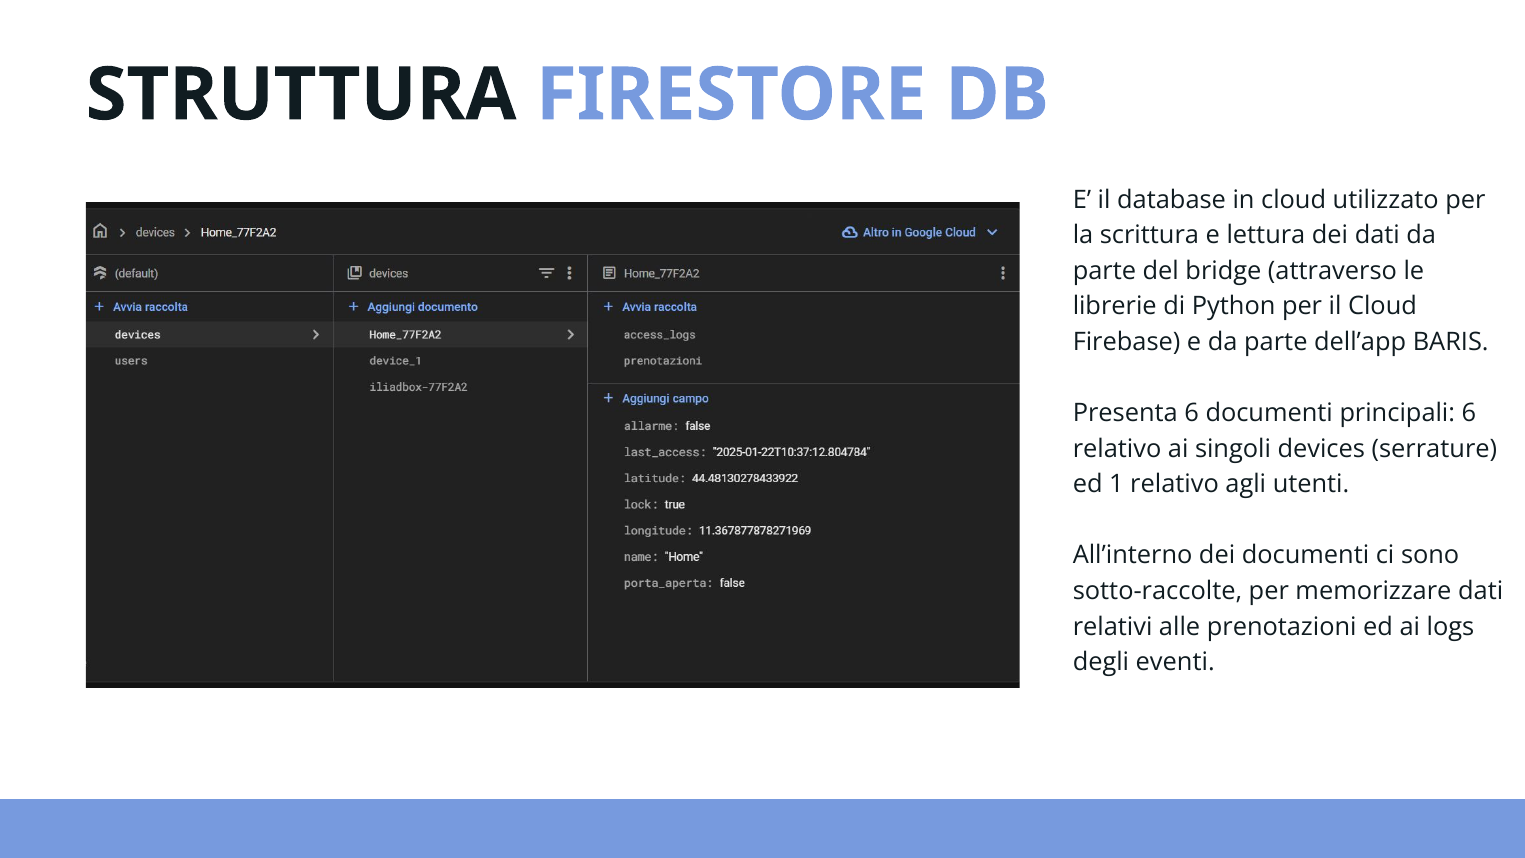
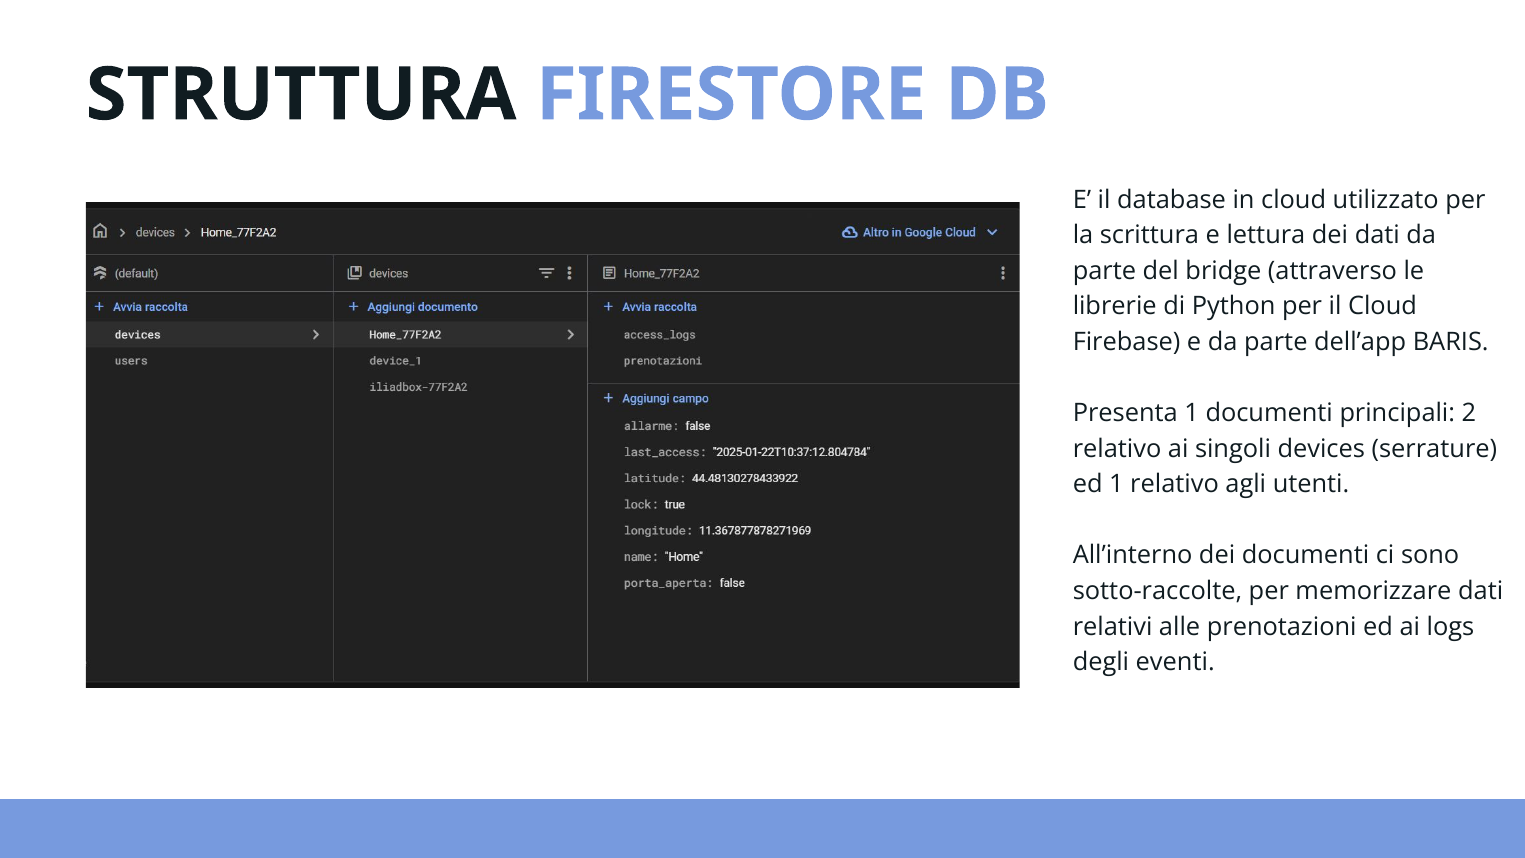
Presenta 6: 6 -> 1
principali 6: 6 -> 2
